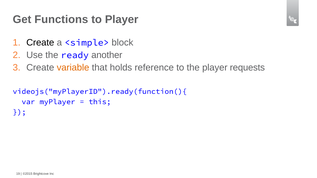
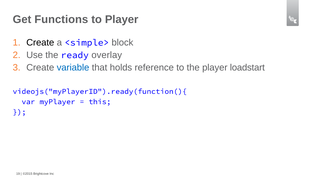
another: another -> overlay
variable colour: orange -> blue
requests: requests -> loadstart
